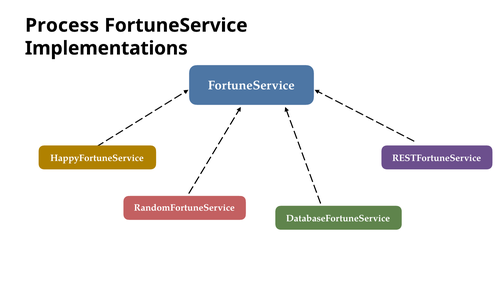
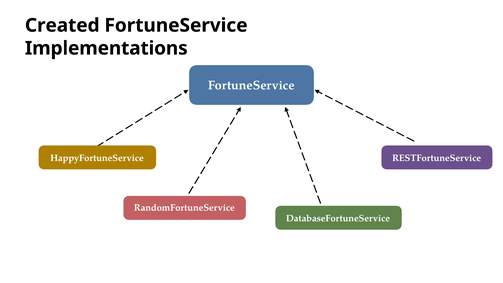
Process: Process -> Created
